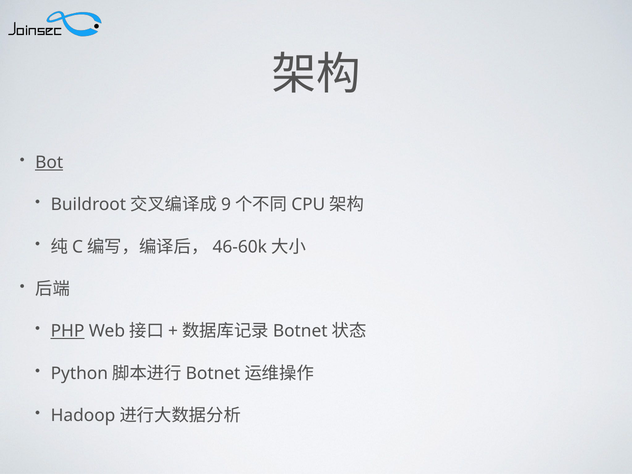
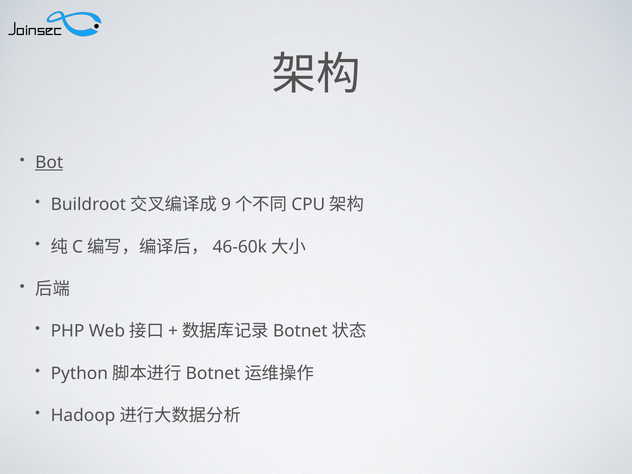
PHP underline: present -> none
